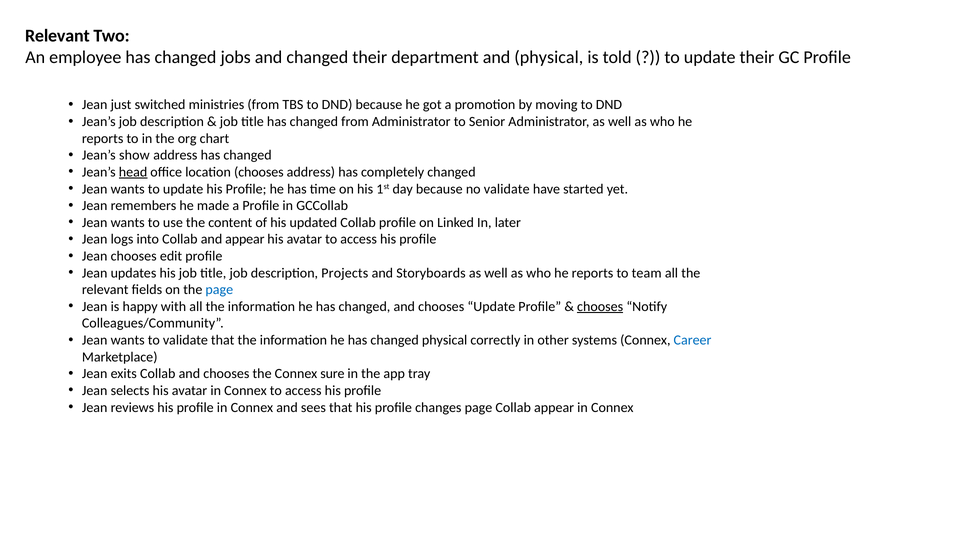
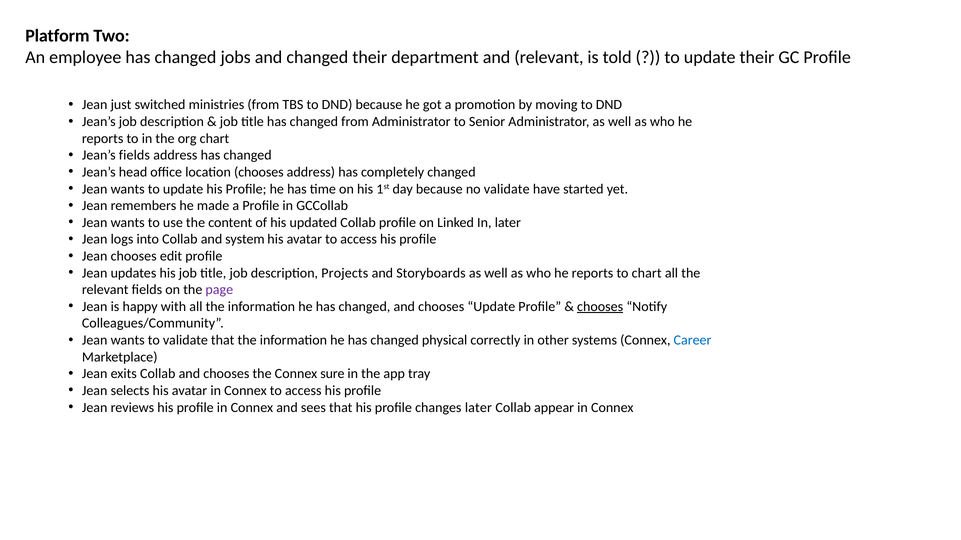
Relevant at (57, 36): Relevant -> Platform
and physical: physical -> relevant
Jean’s show: show -> fields
head underline: present -> none
and appear: appear -> system
to team: team -> chart
page at (219, 290) colour: blue -> purple
changes page: page -> later
